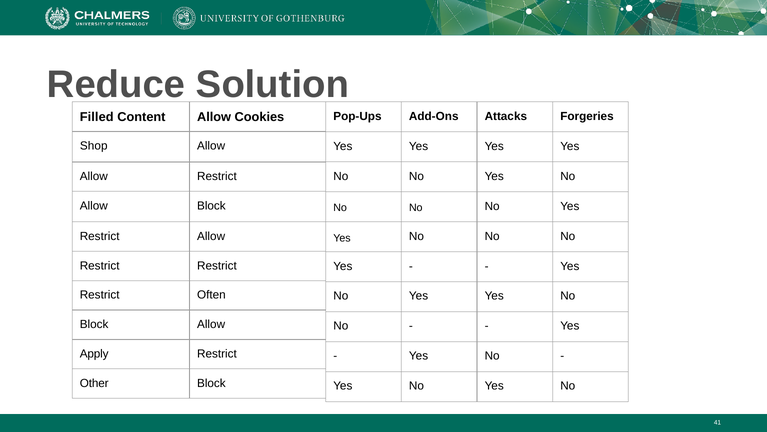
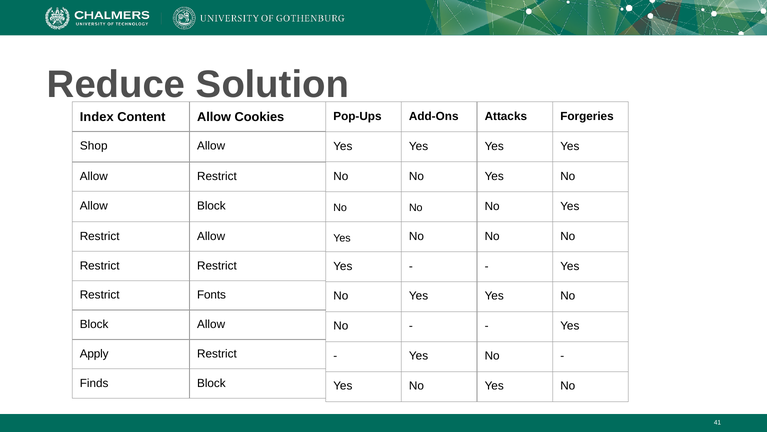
Filled: Filled -> Index
Often: Often -> Fonts
Other: Other -> Finds
